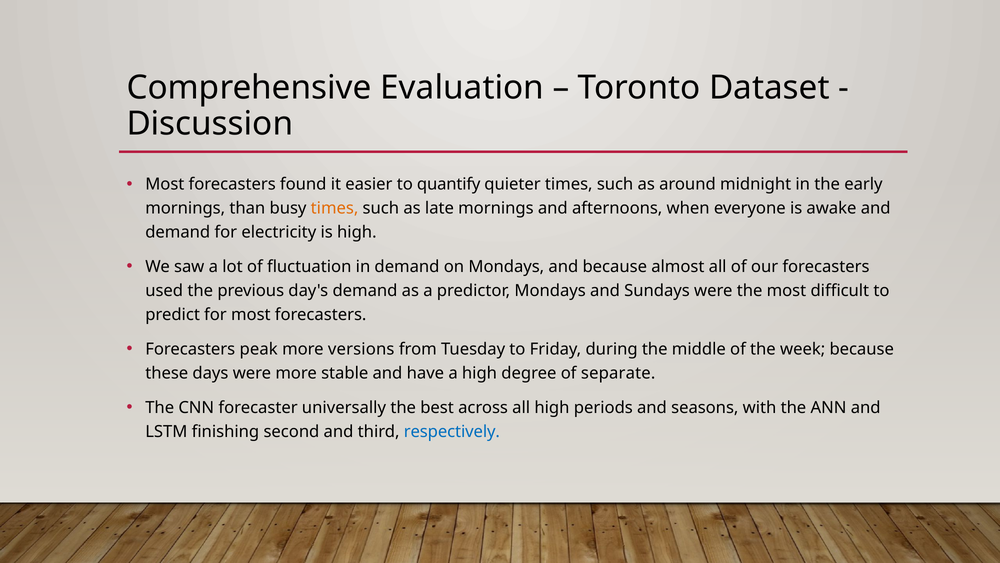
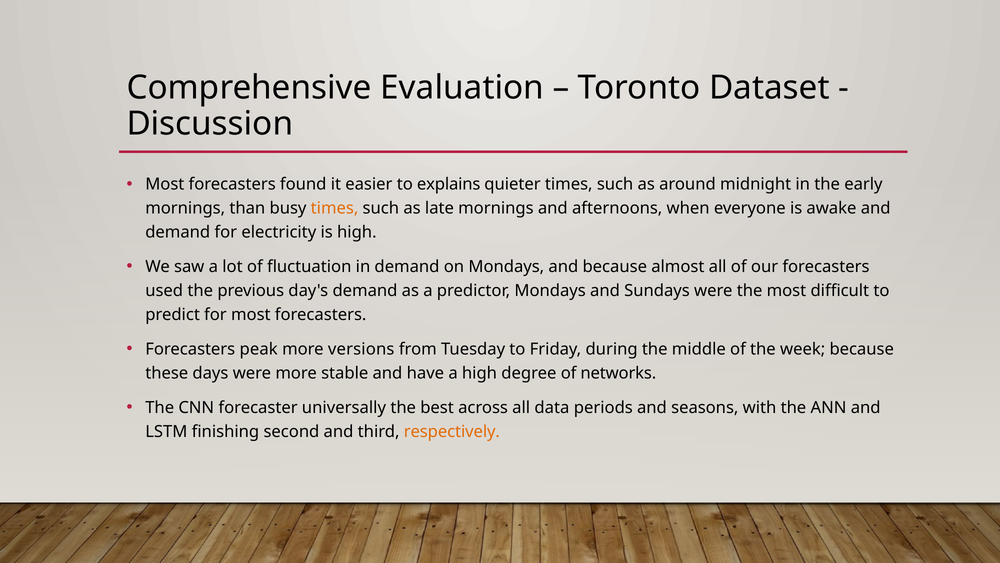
quantify: quantify -> explains
separate: separate -> networks
all high: high -> data
respectively colour: blue -> orange
